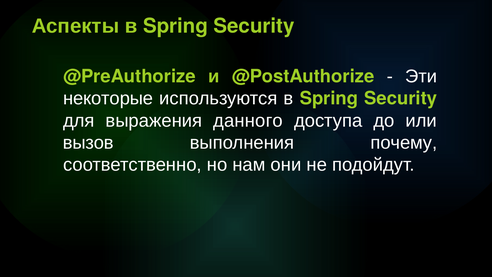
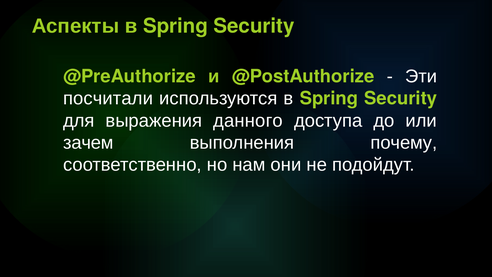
некоторые: некоторые -> посчитали
вызов: вызов -> зачем
